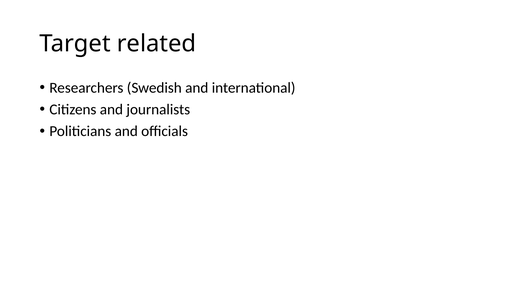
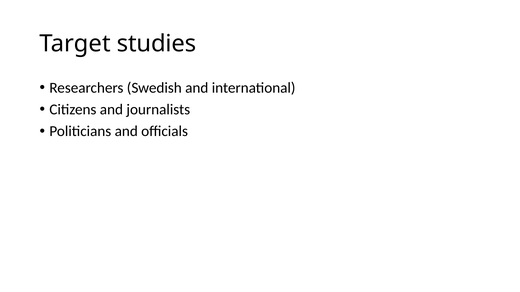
related: related -> studies
